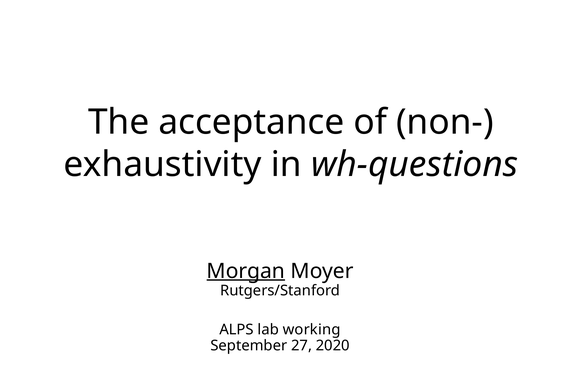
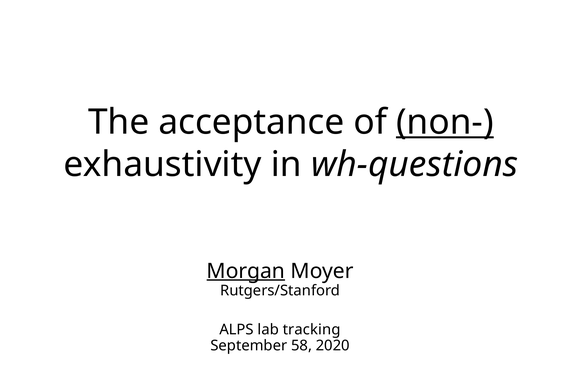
non- underline: none -> present
working: working -> tracking
27: 27 -> 58
